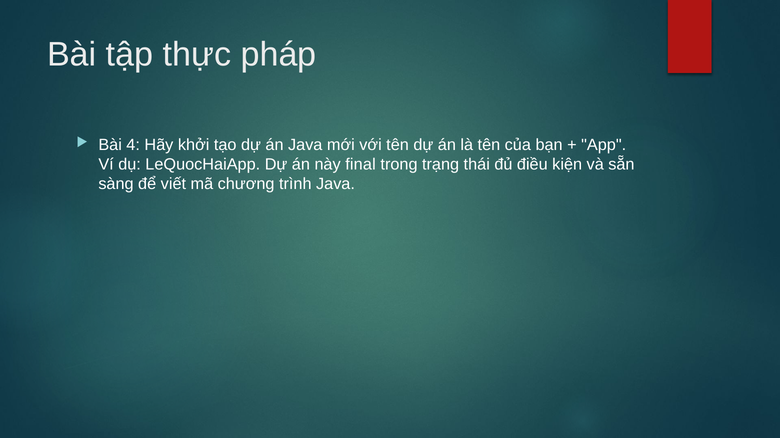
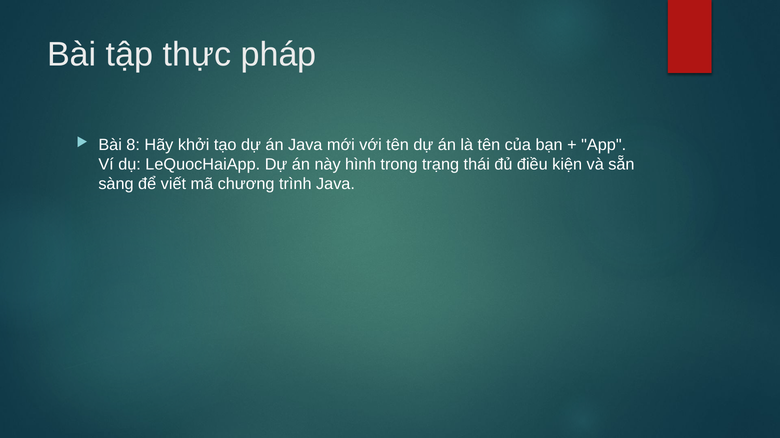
4: 4 -> 8
final: final -> hình
